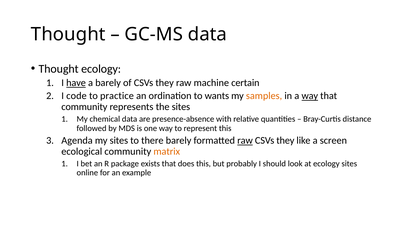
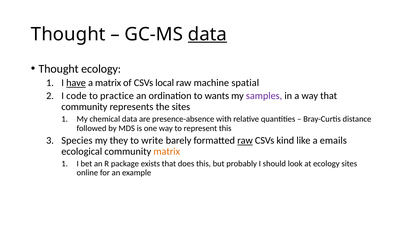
data at (207, 34) underline: none -> present
a barely: barely -> matrix
of CSVs they: they -> local
certain: certain -> spatial
samples colour: orange -> purple
way at (310, 96) underline: present -> none
Agenda: Agenda -> Species
my sites: sites -> they
there: there -> write
they at (285, 140): they -> kind
screen: screen -> emails
